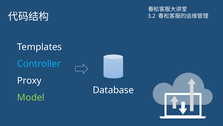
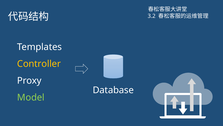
Controller colour: light blue -> yellow
